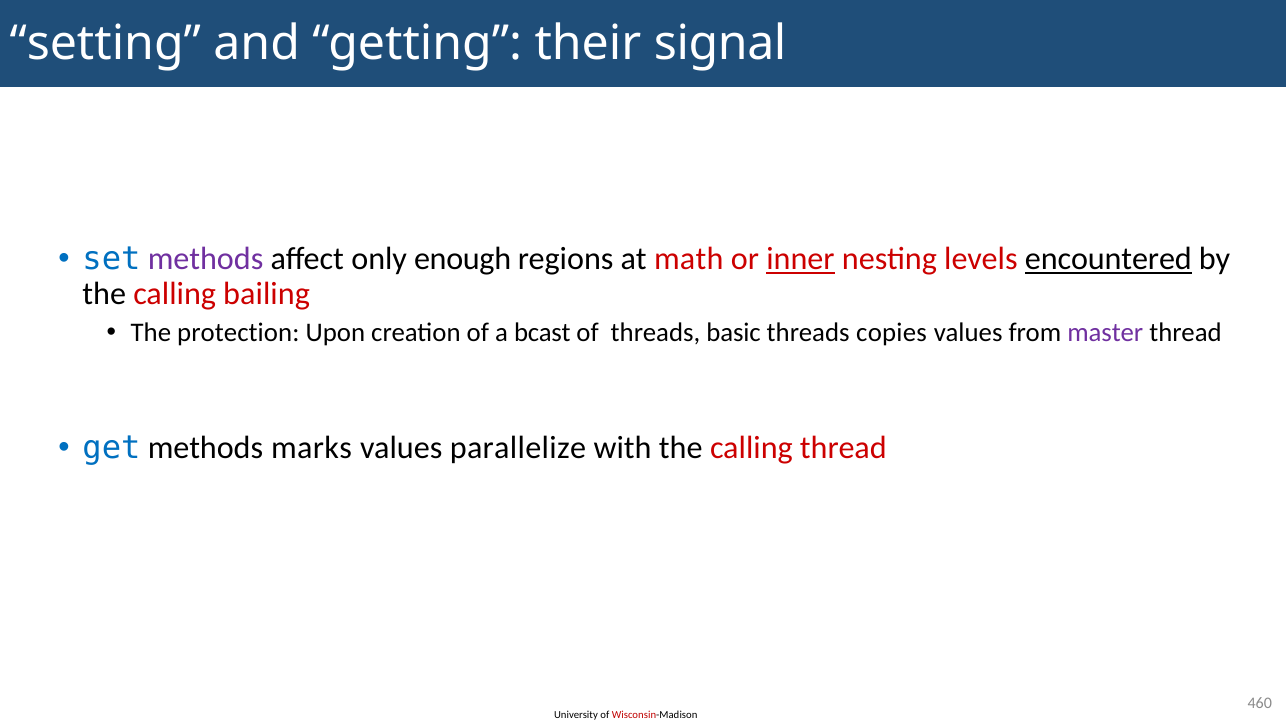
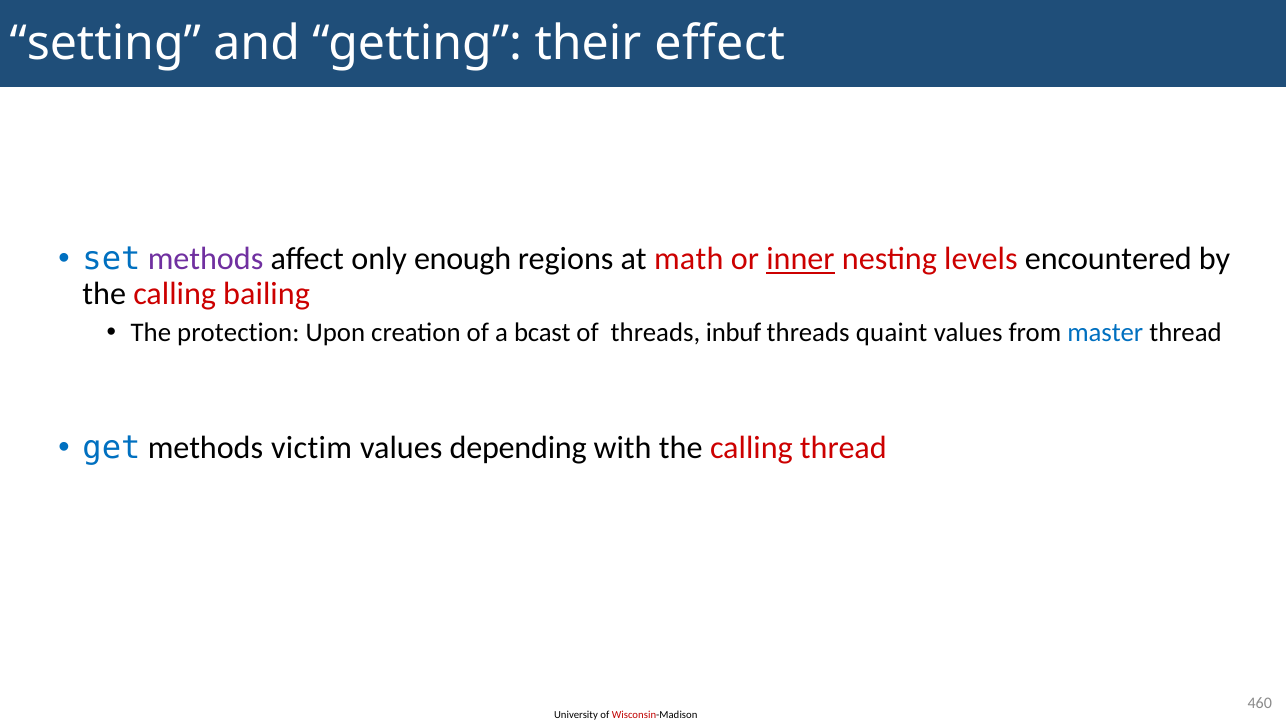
signal: signal -> effect
encountered underline: present -> none
basic: basic -> inbuf
copies: copies -> quaint
master colour: purple -> blue
marks: marks -> victim
parallelize: parallelize -> depending
